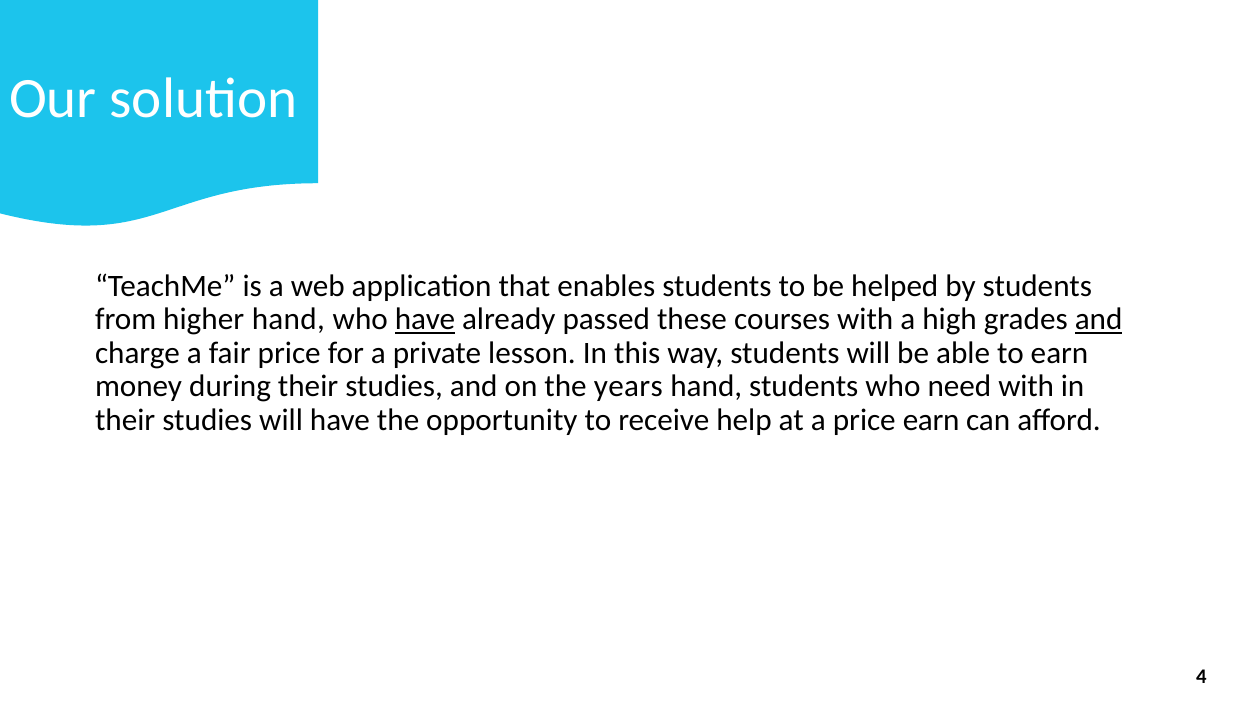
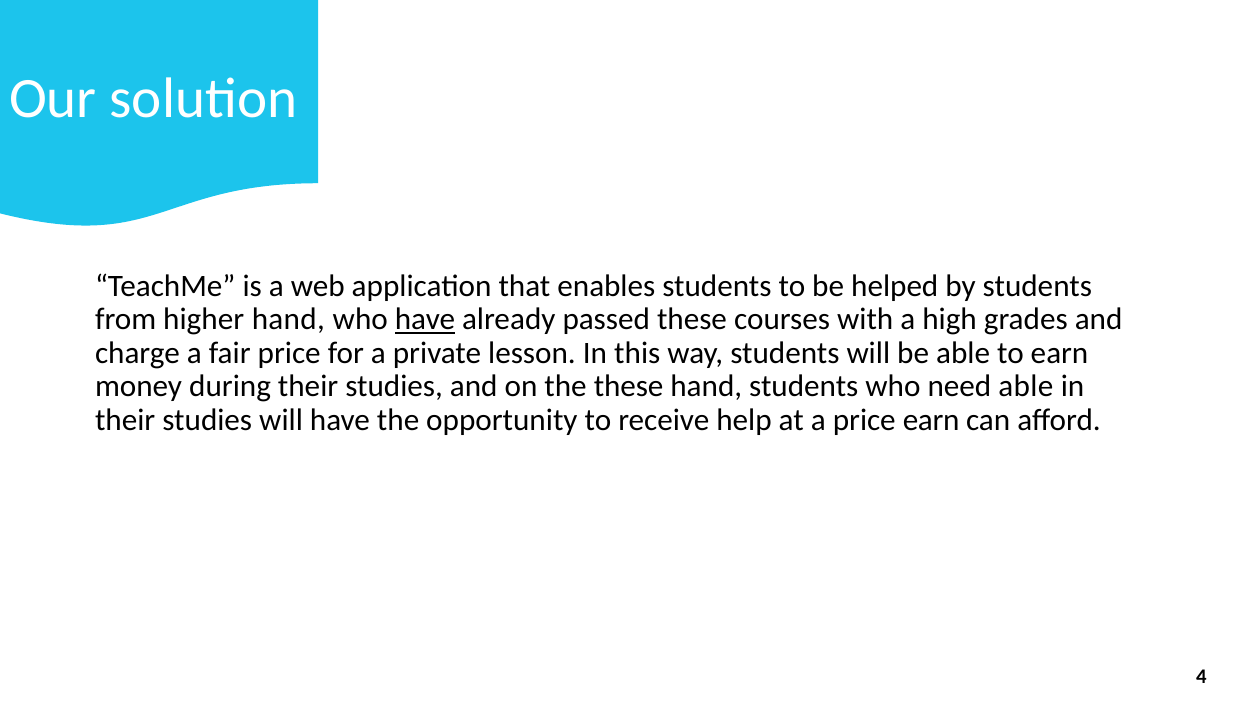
and at (1099, 320) underline: present -> none
the years: years -> these
need with: with -> able
